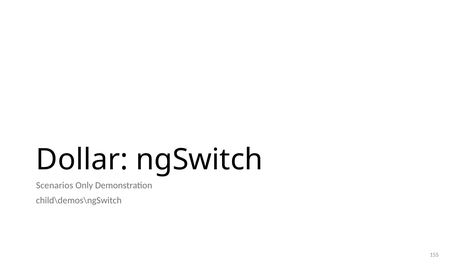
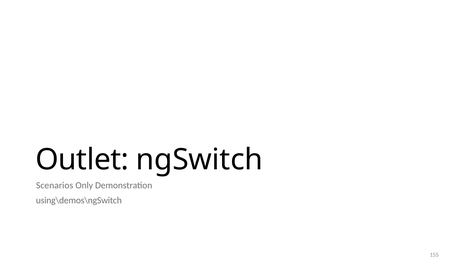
Dollar: Dollar -> Outlet
child\demos\ngSwitch: child\demos\ngSwitch -> using\demos\ngSwitch
